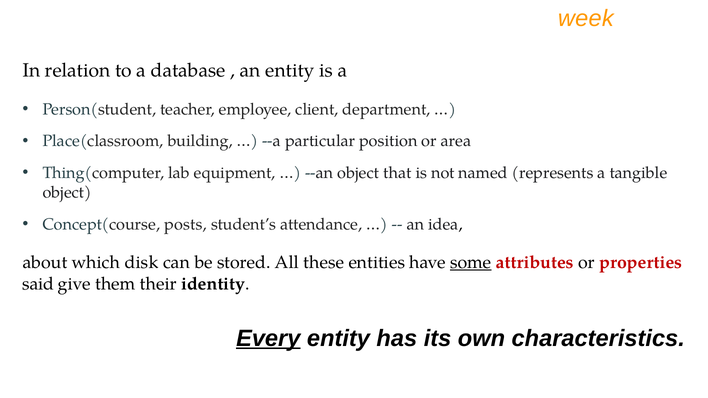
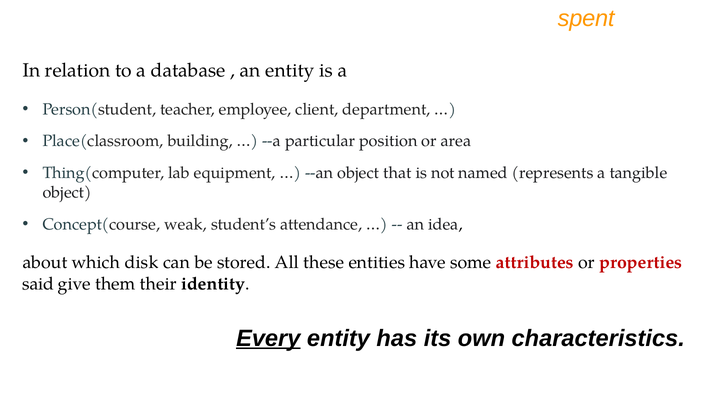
week: week -> spent
posts: posts -> weak
some underline: present -> none
